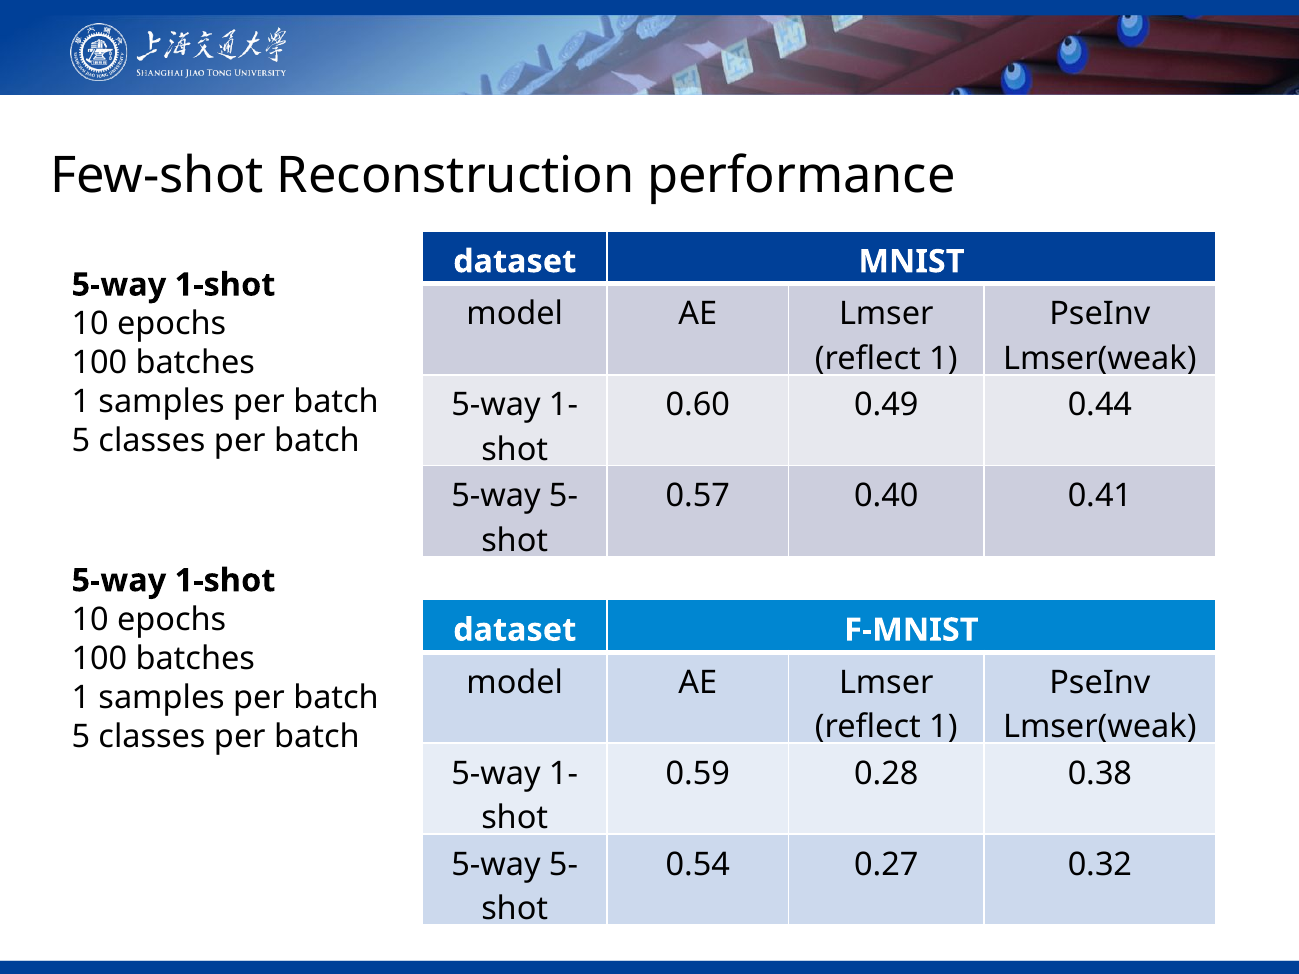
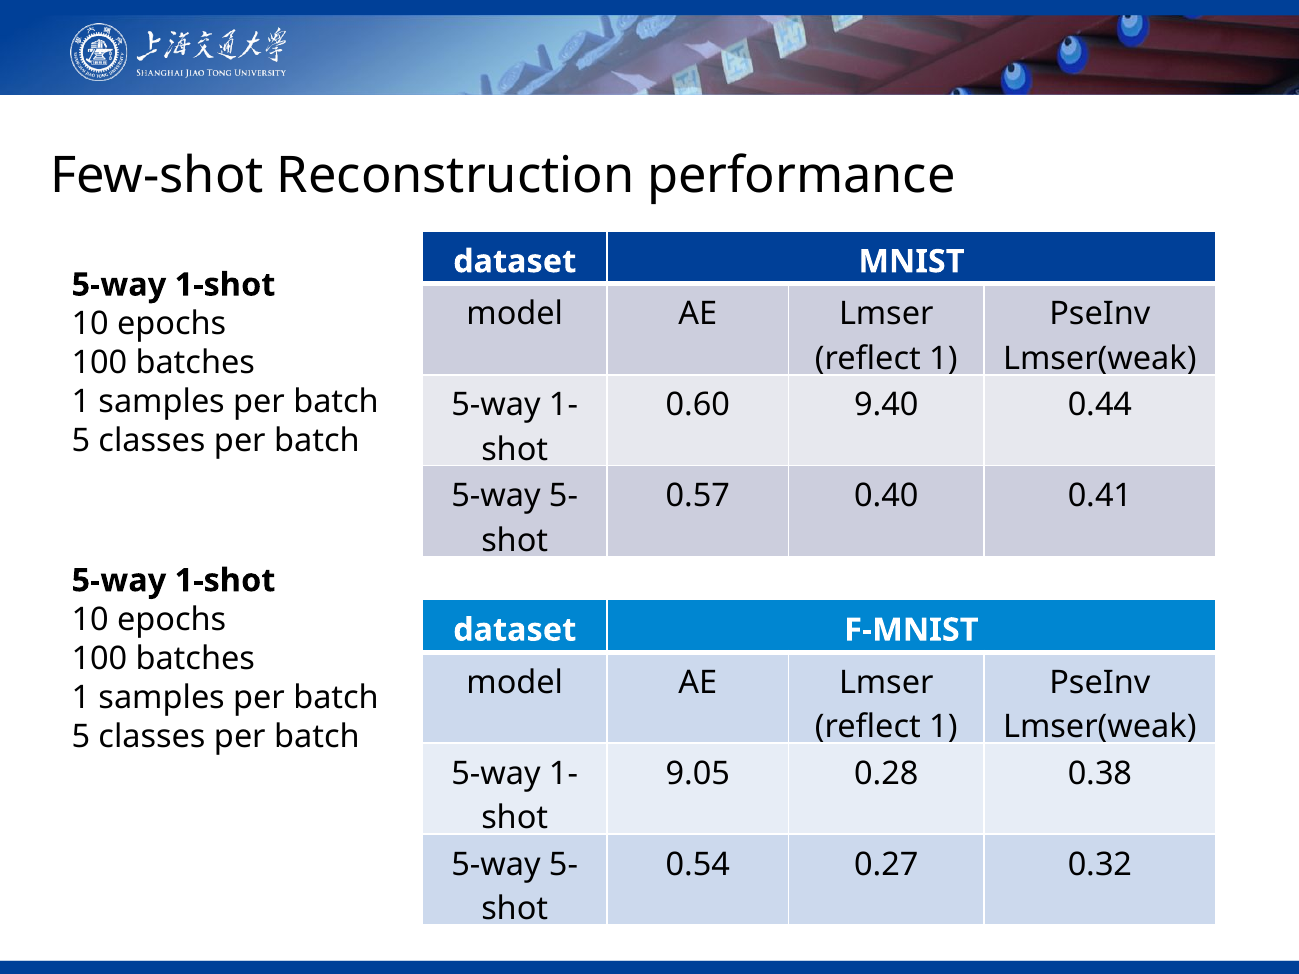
0.49: 0.49 -> 9.40
0.59: 0.59 -> 9.05
